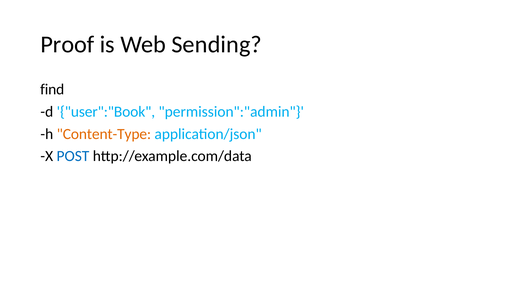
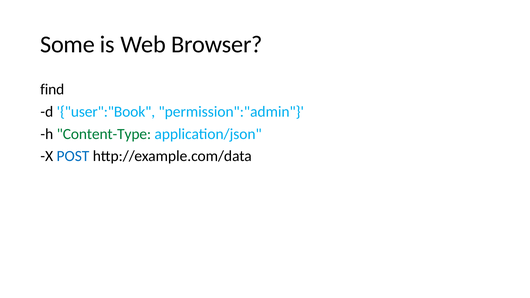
Proof: Proof -> Some
Sending: Sending -> Browser
Content-Type colour: orange -> green
